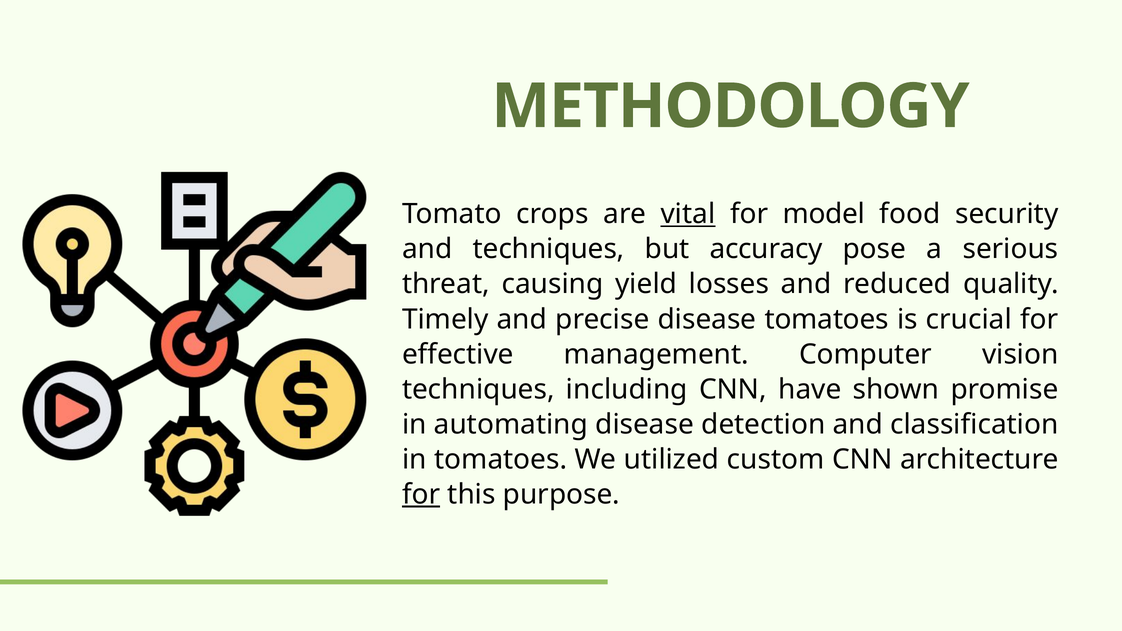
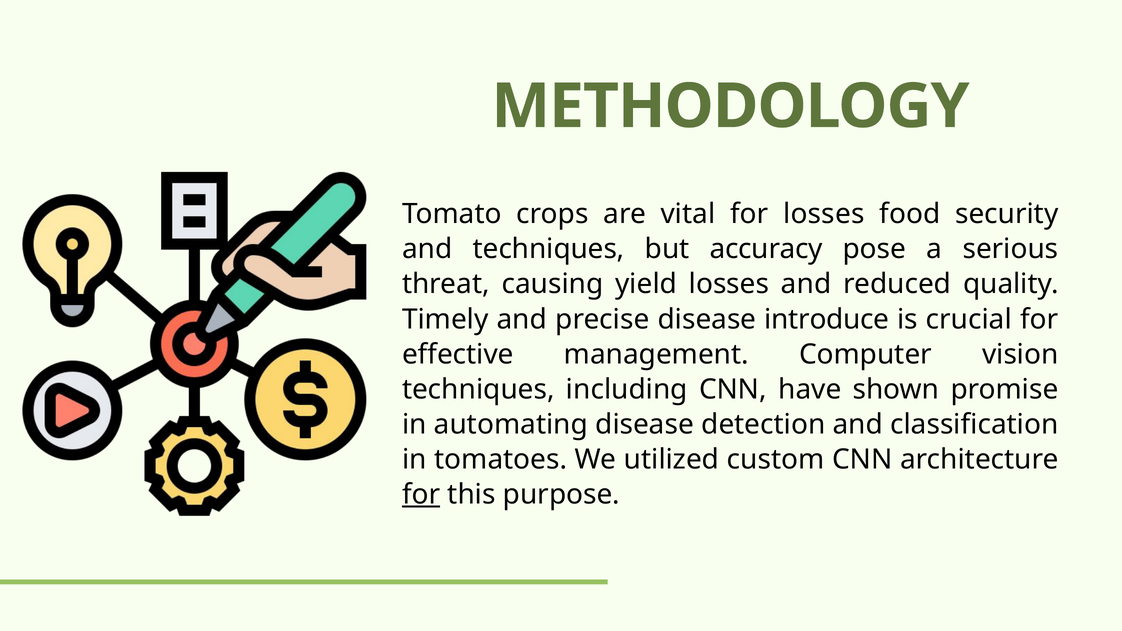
vital underline: present -> none
for model: model -> losses
disease tomatoes: tomatoes -> introduce
